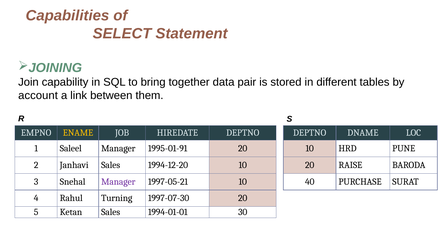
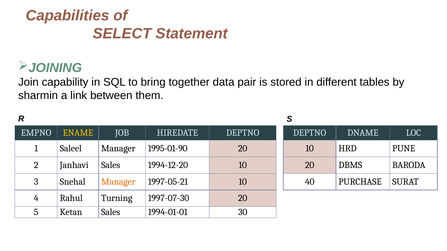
account: account -> sharmin
1995-01-91: 1995-01-91 -> 1995-01-90
RAISE: RAISE -> DBMS
Manager at (118, 182) colour: purple -> orange
